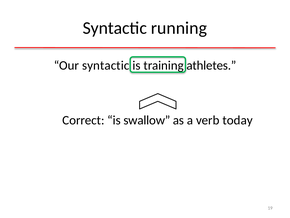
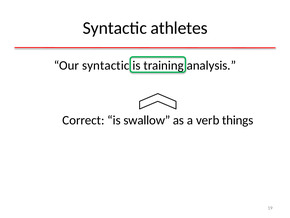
running: running -> athletes
athletes: athletes -> analysis
today: today -> things
